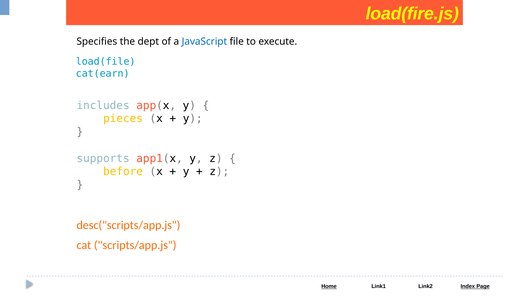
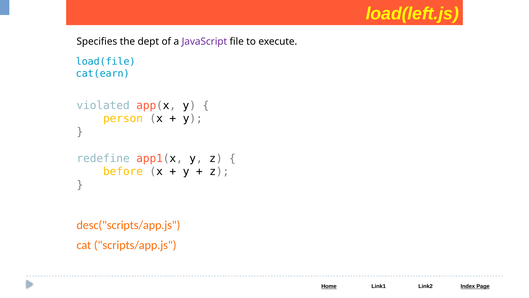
load(fire.js: load(fire.js -> load(left.js
JavaScript colour: blue -> purple
includes: includes -> violated
pieces: pieces -> person
supports: supports -> redefine
